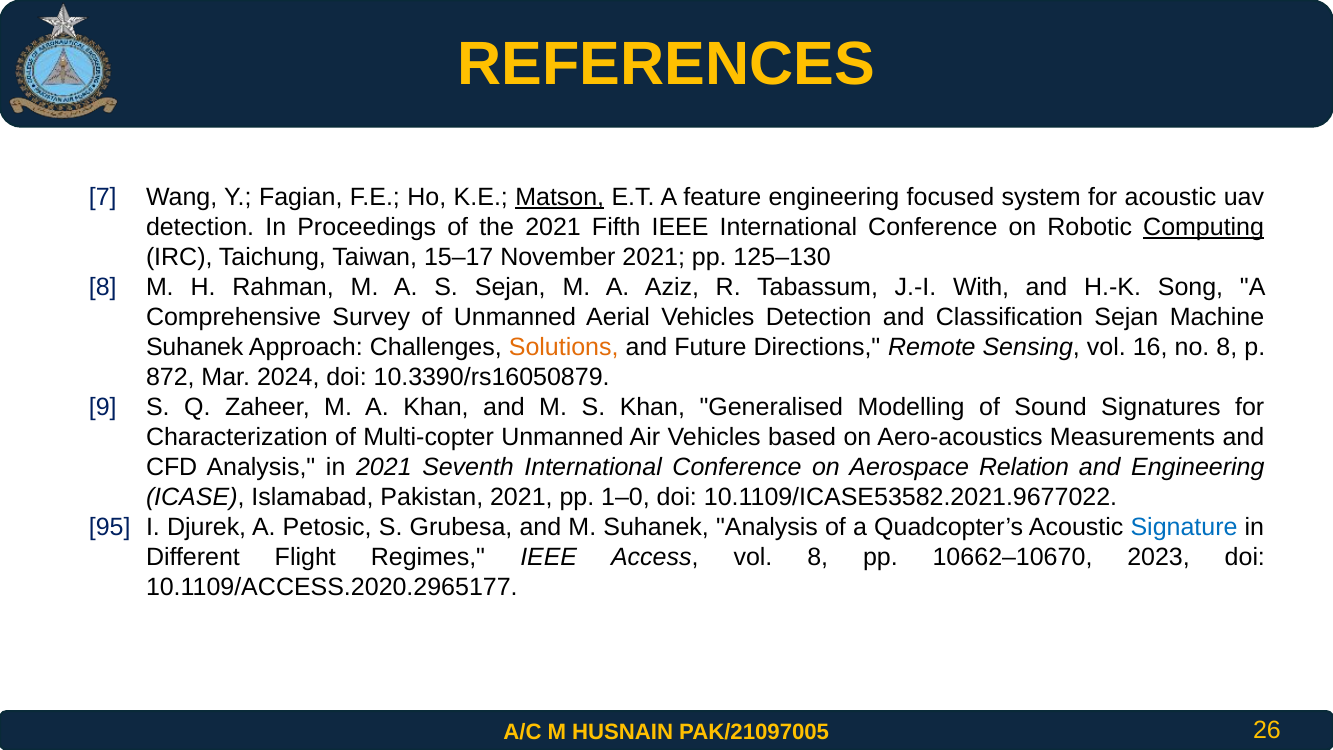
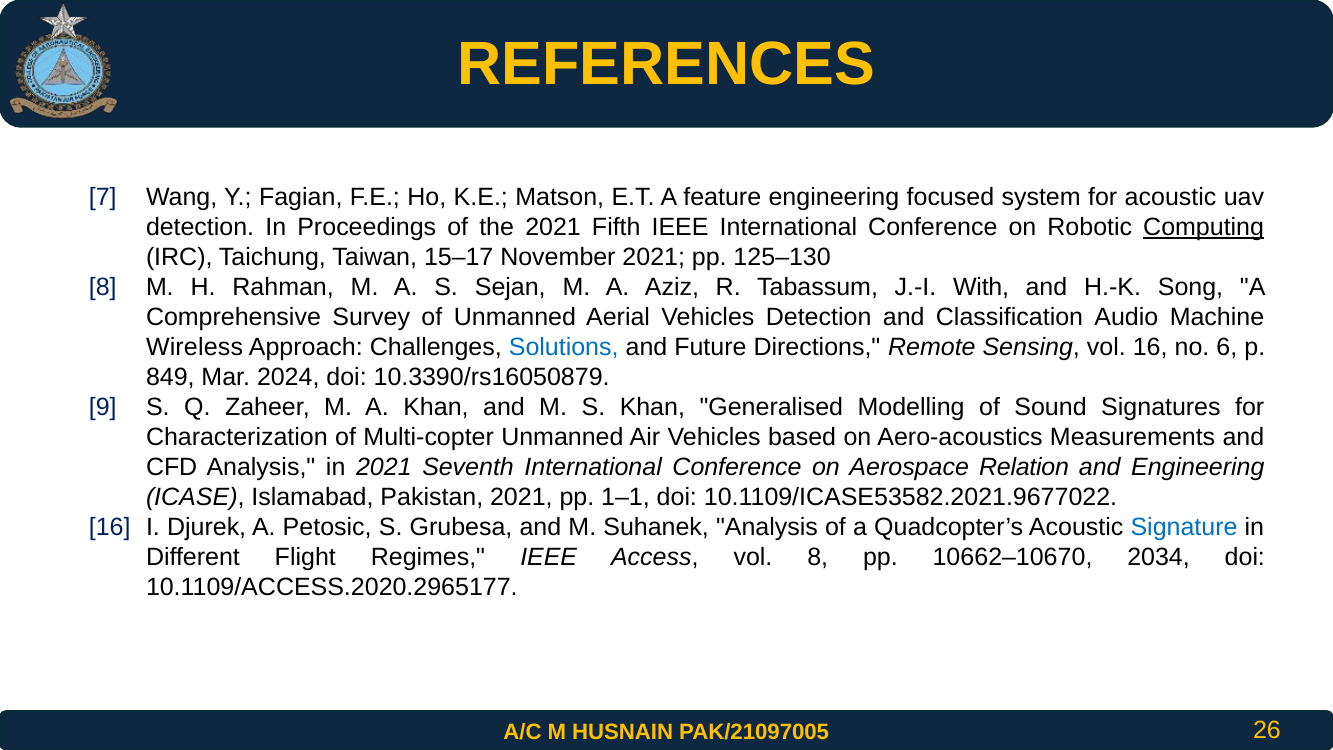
Matson underline: present -> none
Classification Sejan: Sejan -> Audio
Suhanek at (195, 347): Suhanek -> Wireless
Solutions colour: orange -> blue
no 8: 8 -> 6
872: 872 -> 849
1–0: 1–0 -> 1–1
95 at (110, 527): 95 -> 16
2023: 2023 -> 2034
